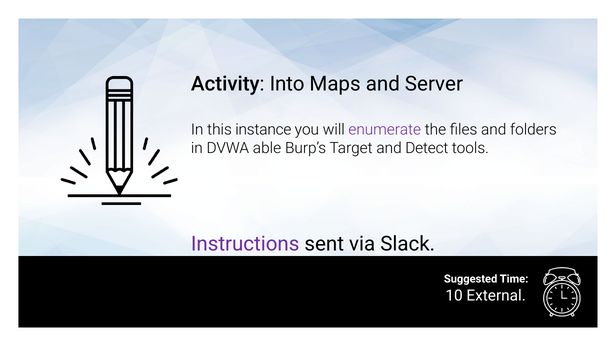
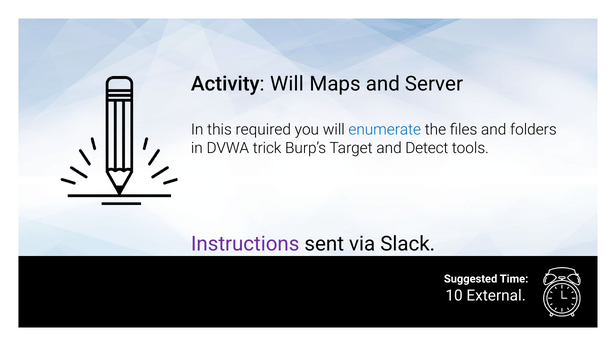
Activity Into: Into -> Will
instance: instance -> required
enumerate colour: purple -> blue
able: able -> trick
